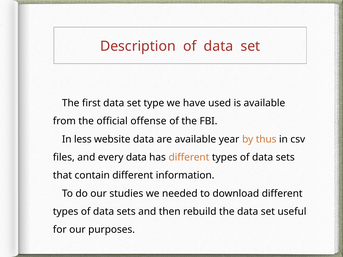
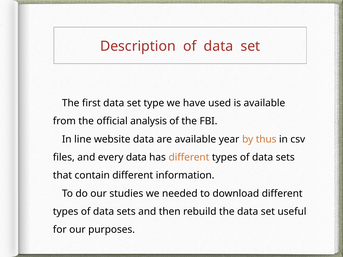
offense: offense -> analysis
less: less -> line
